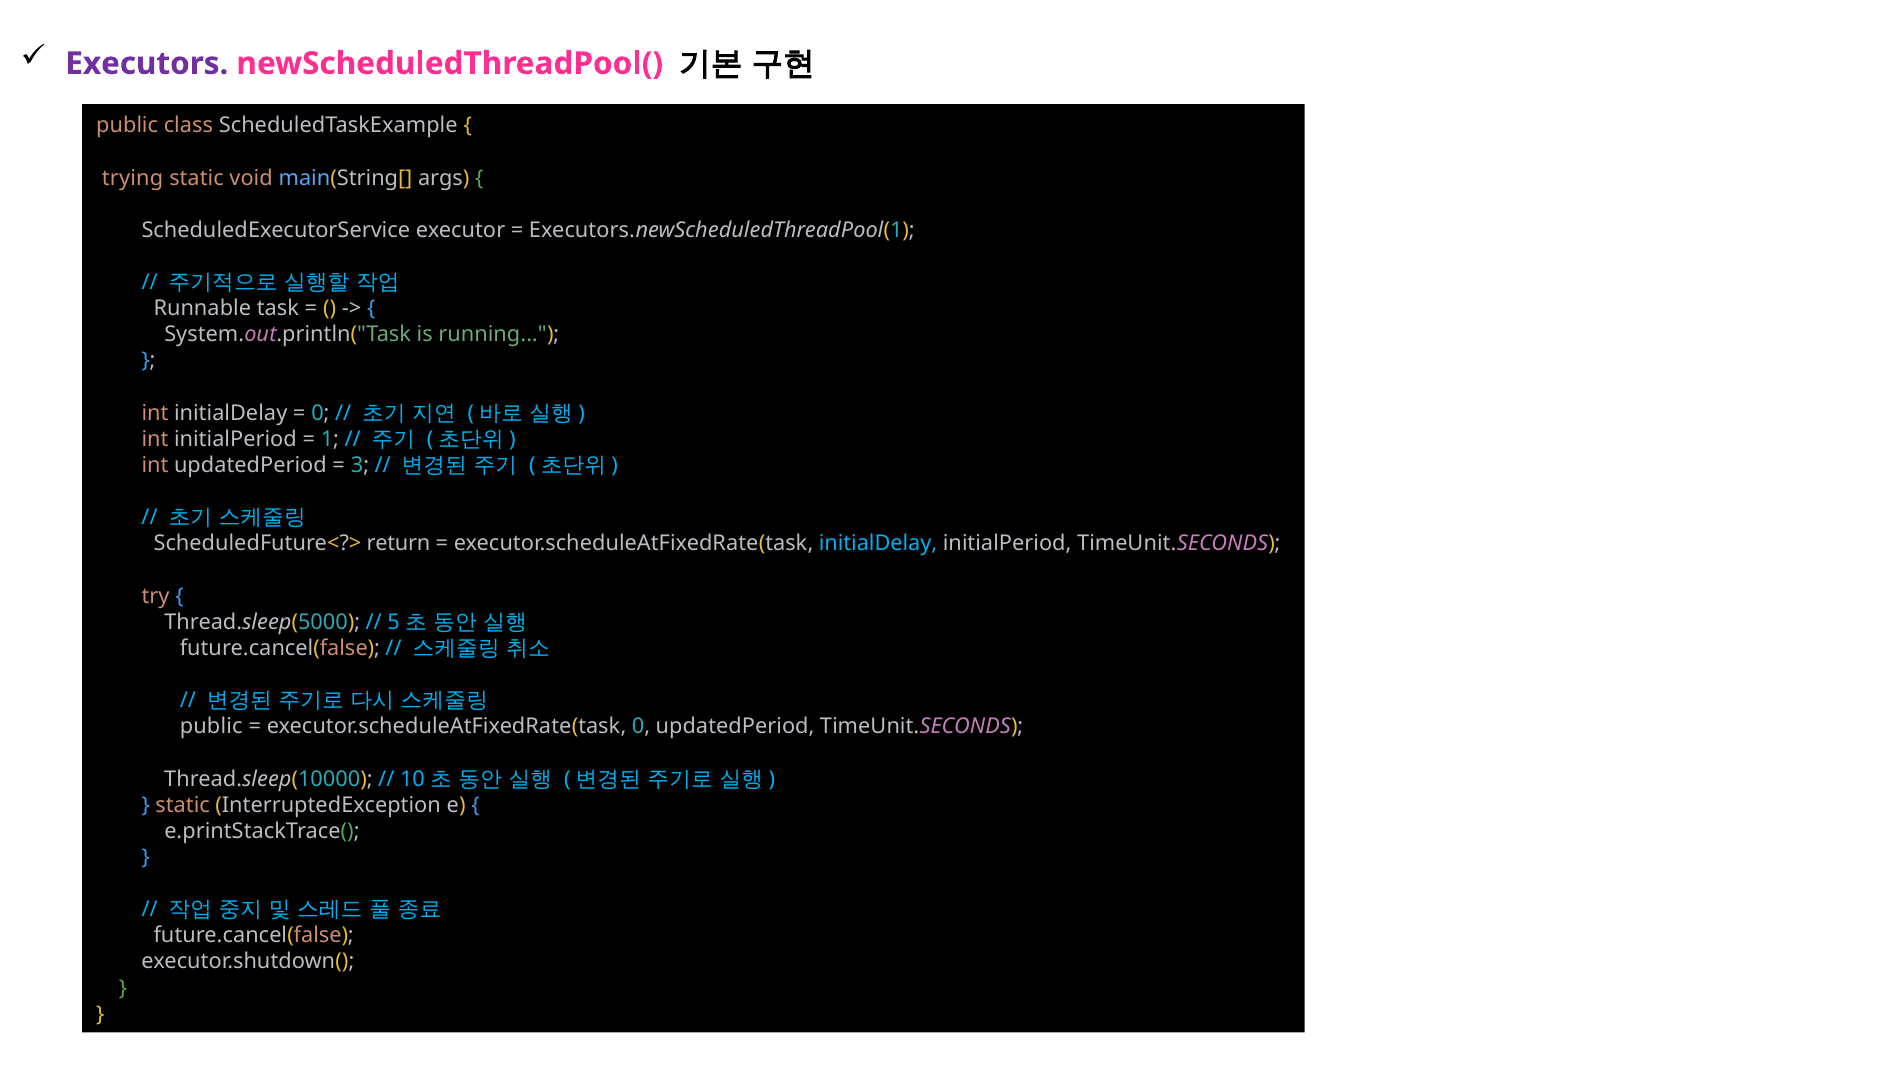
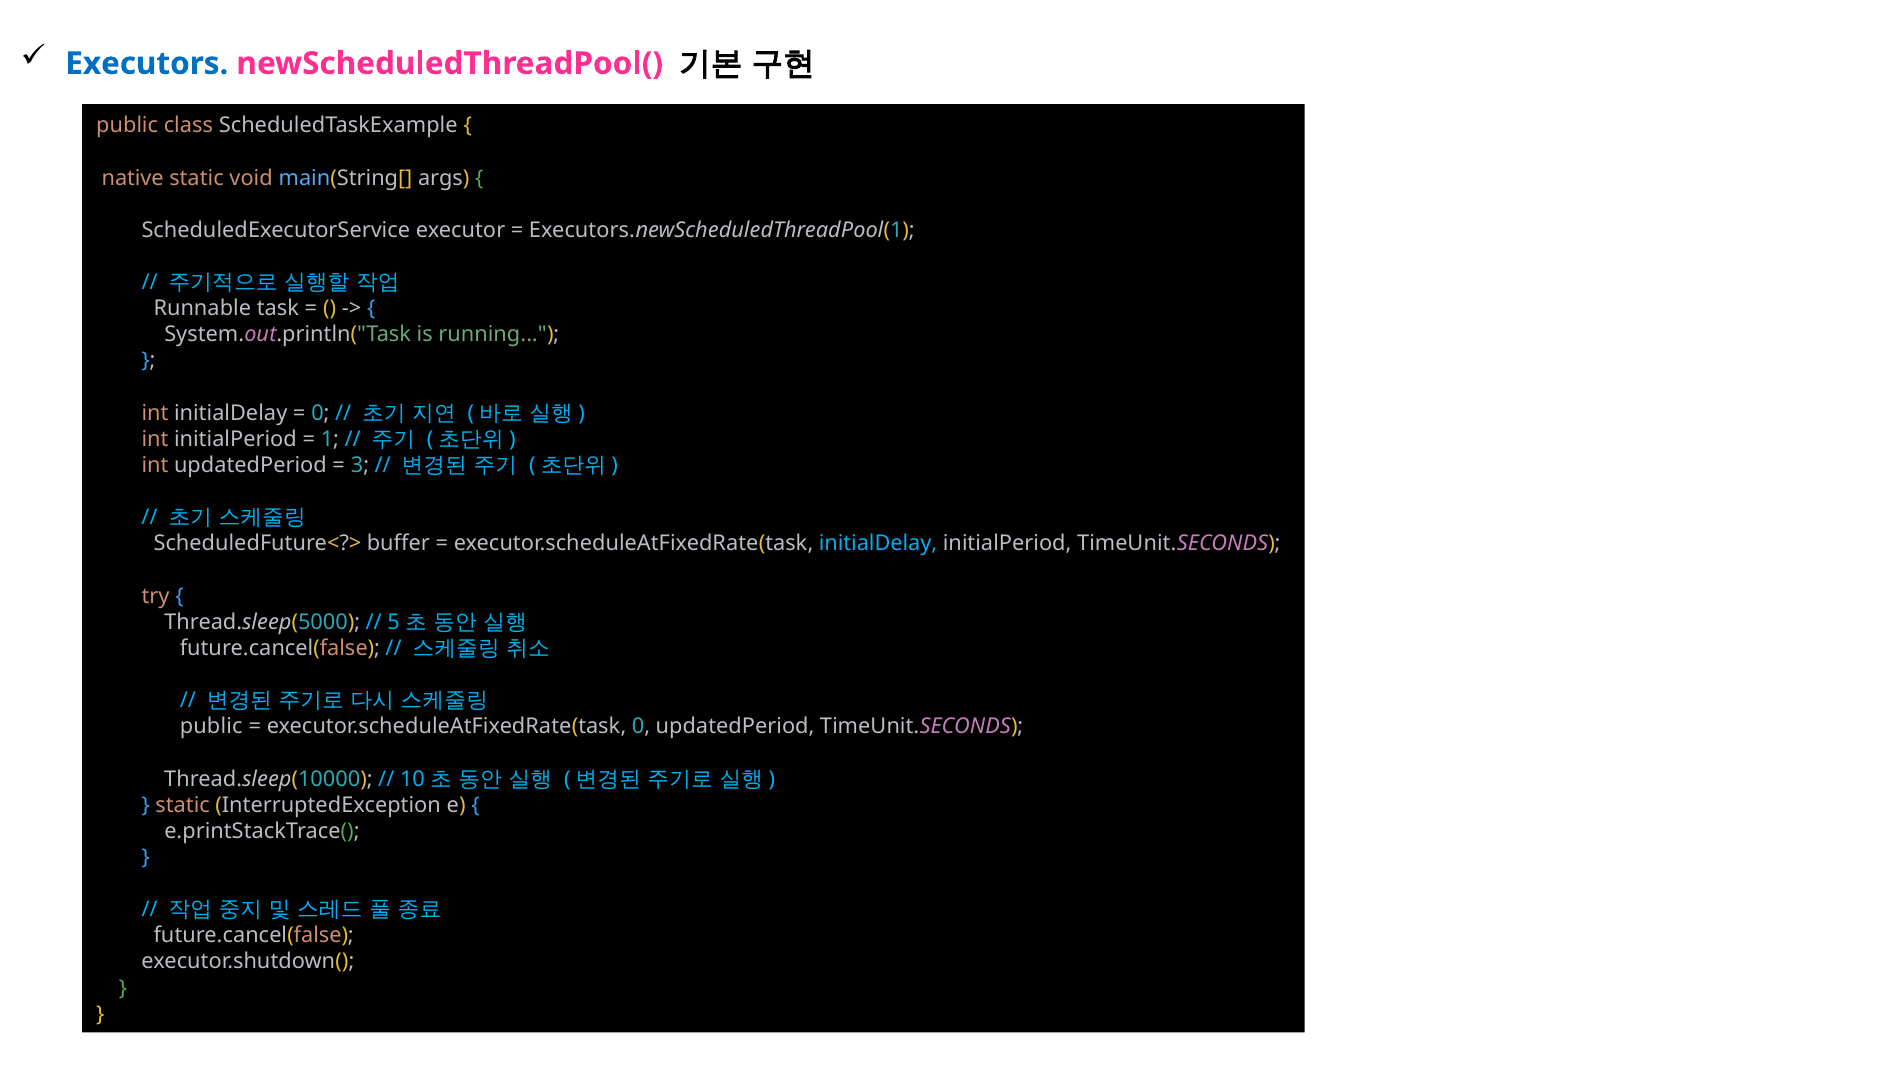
Executors colour: purple -> blue
trying: trying -> native
return: return -> buffer
